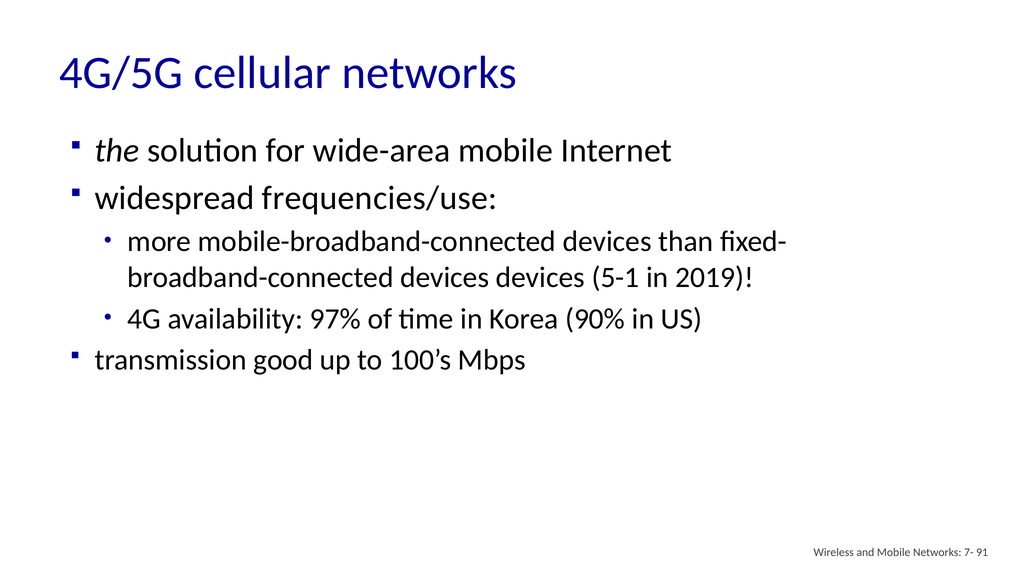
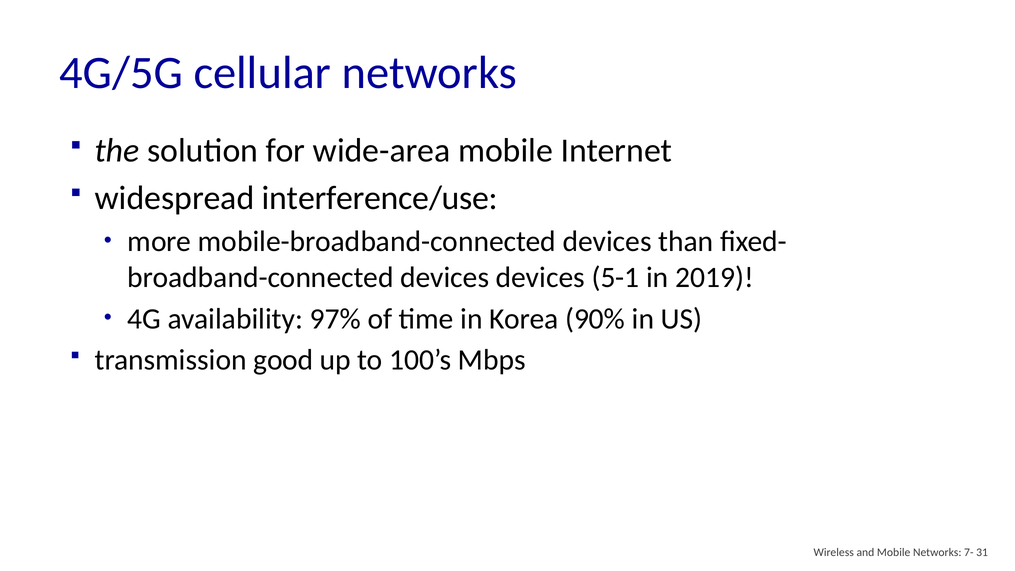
frequencies/use: frequencies/use -> interference/use
91: 91 -> 31
